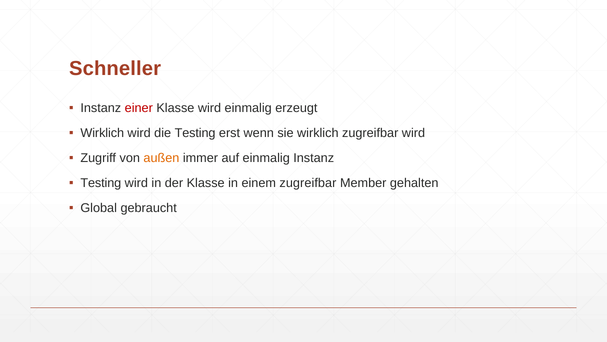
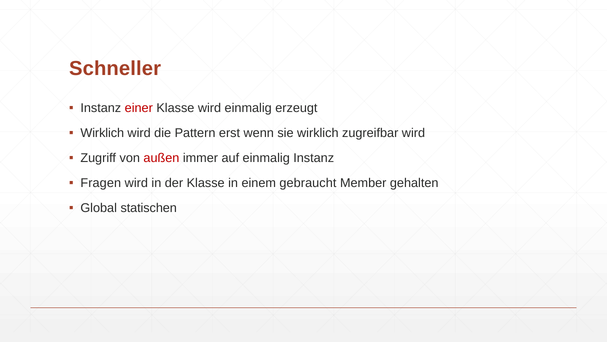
die Testing: Testing -> Pattern
außen colour: orange -> red
Testing at (101, 183): Testing -> Fragen
einem zugreifbar: zugreifbar -> gebraucht
gebraucht: gebraucht -> statischen
